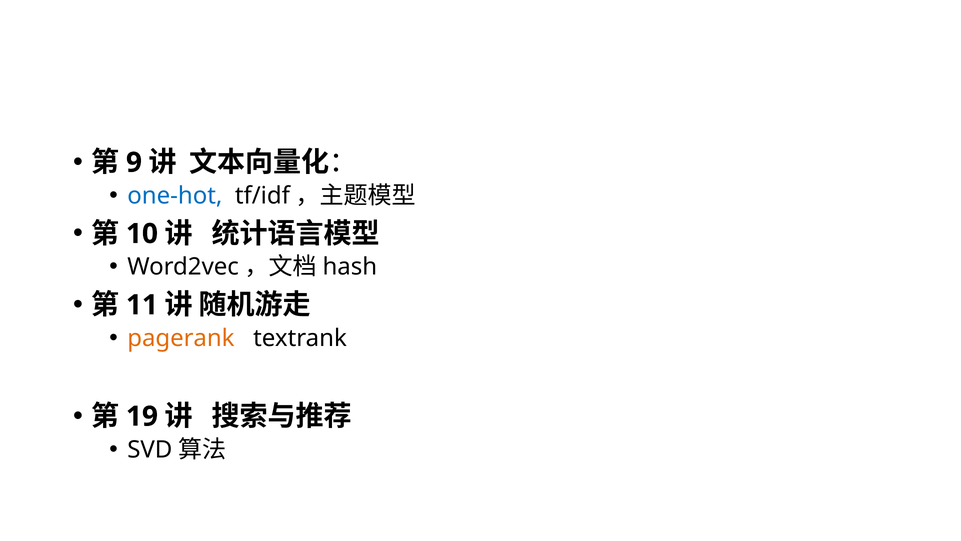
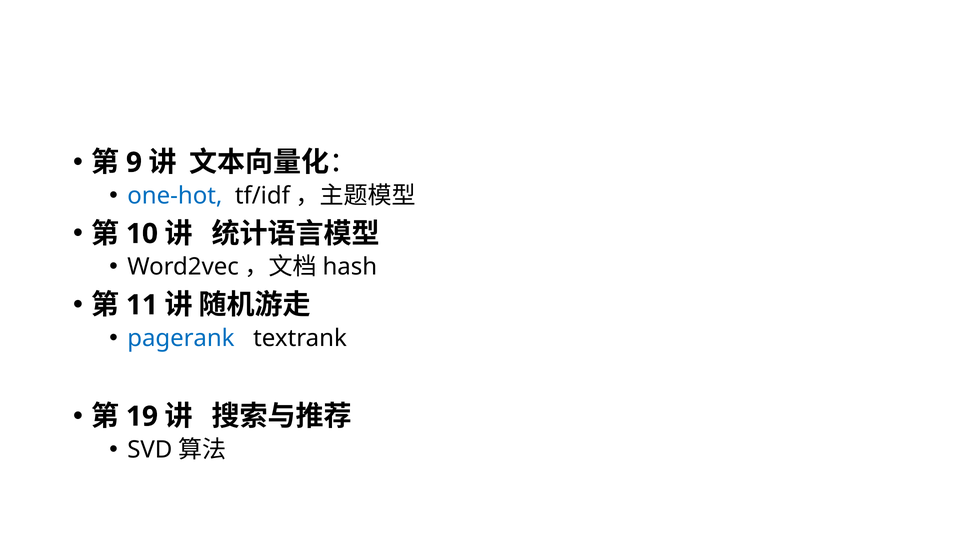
pagerank colour: orange -> blue
